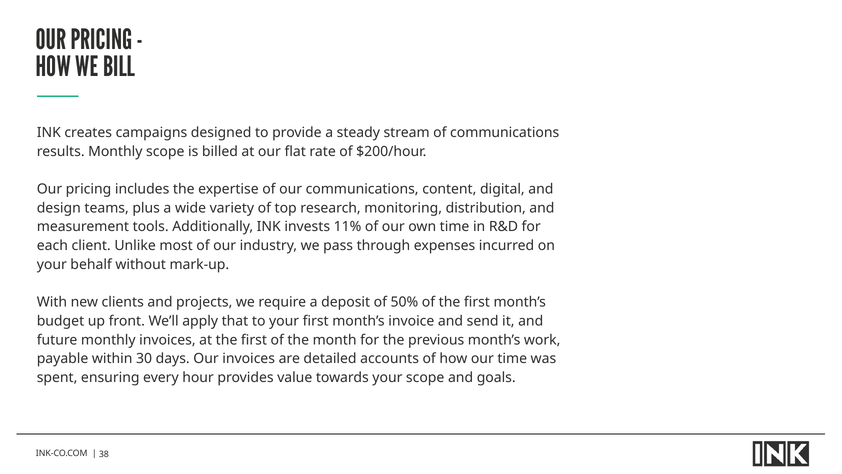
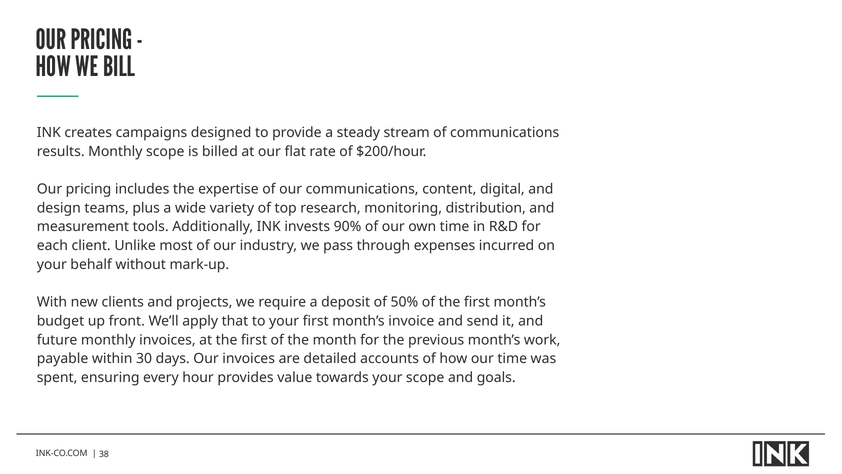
11%: 11% -> 90%
